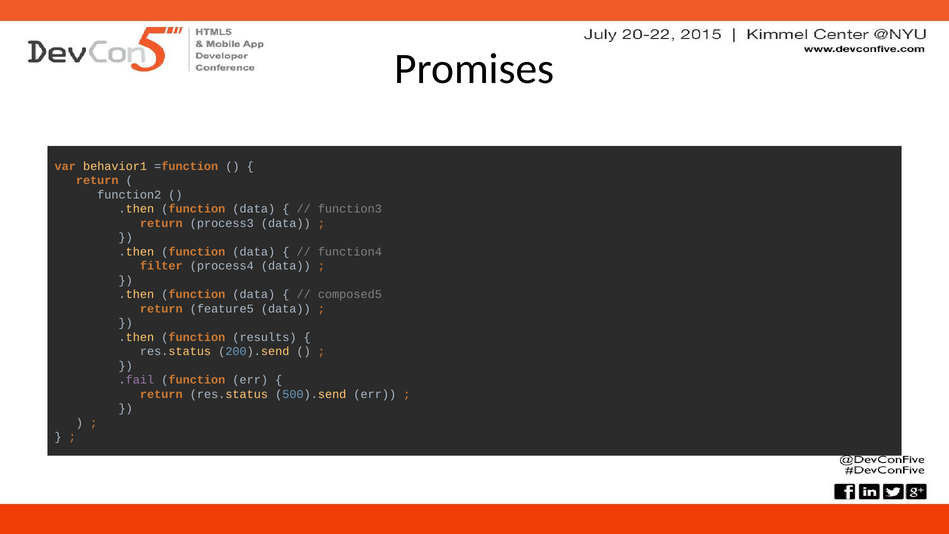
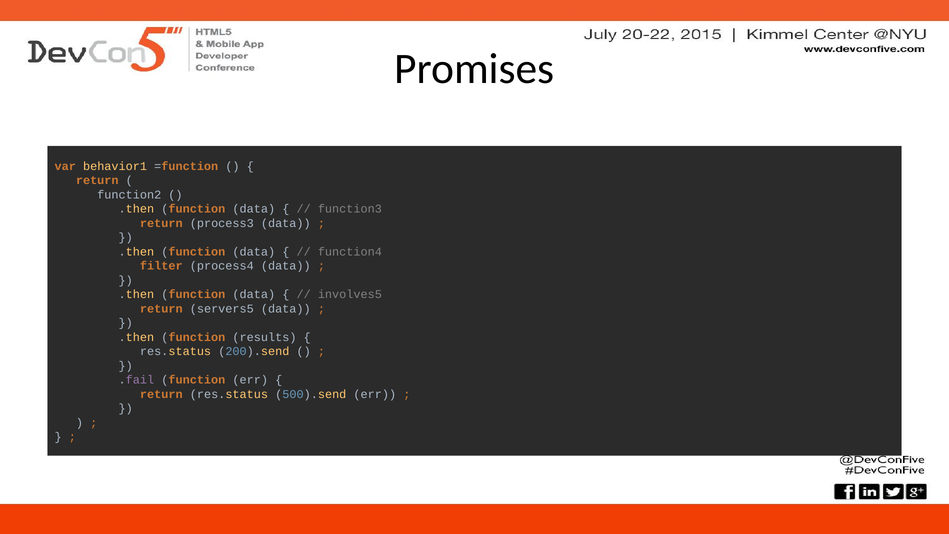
composed5: composed5 -> involves5
feature5: feature5 -> servers5
